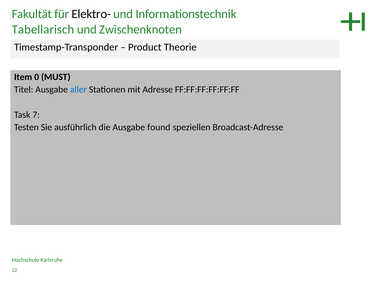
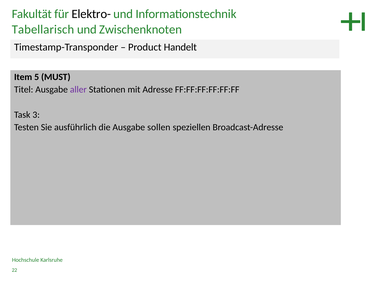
Theorie: Theorie -> Handelt
0: 0 -> 5
aller colour: blue -> purple
7: 7 -> 3
found: found -> sollen
